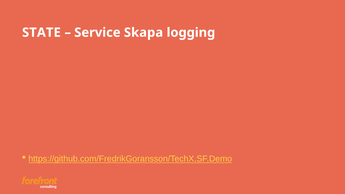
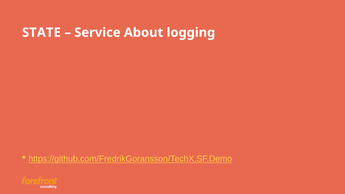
Skapa: Skapa -> About
